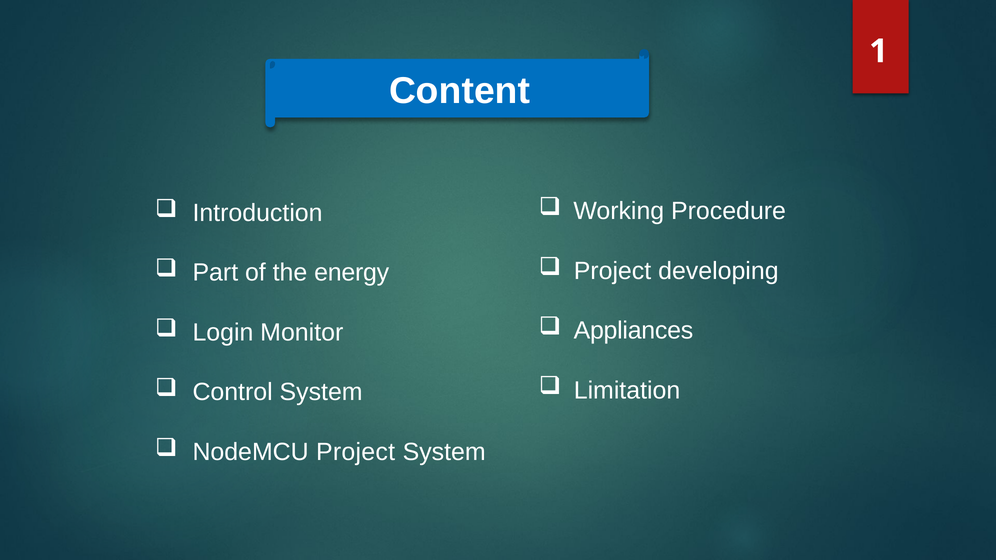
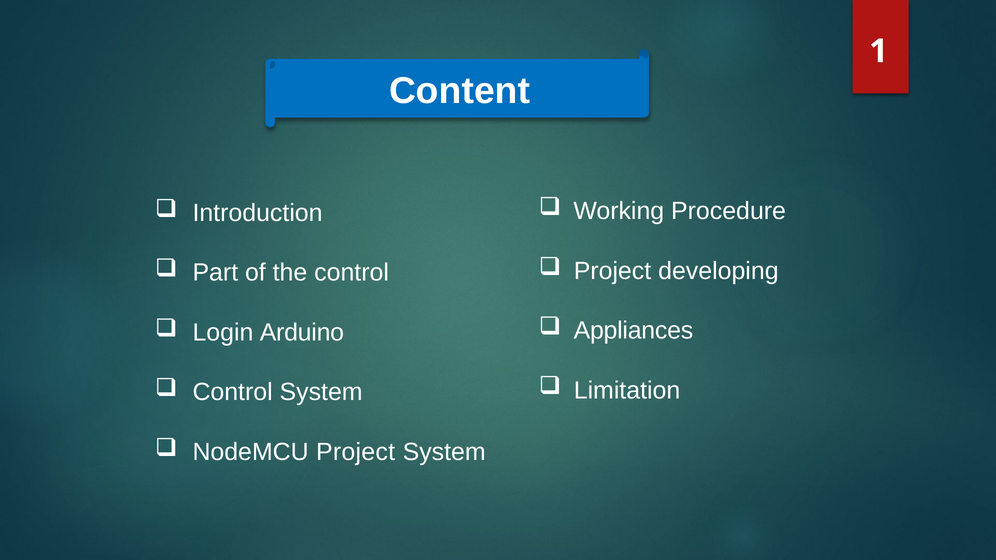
the energy: energy -> control
Monitor: Monitor -> Arduino
